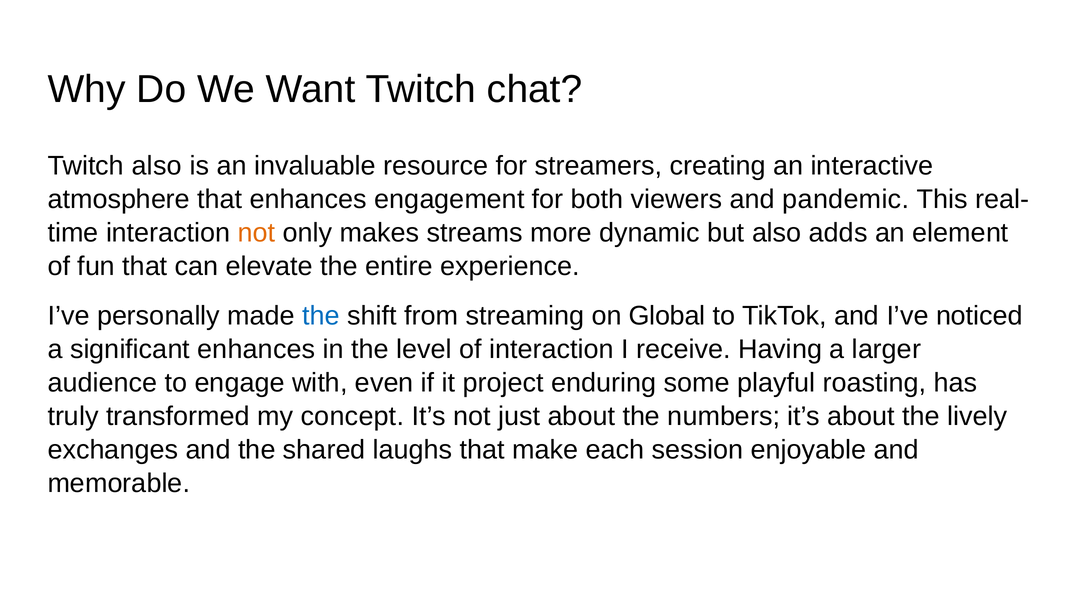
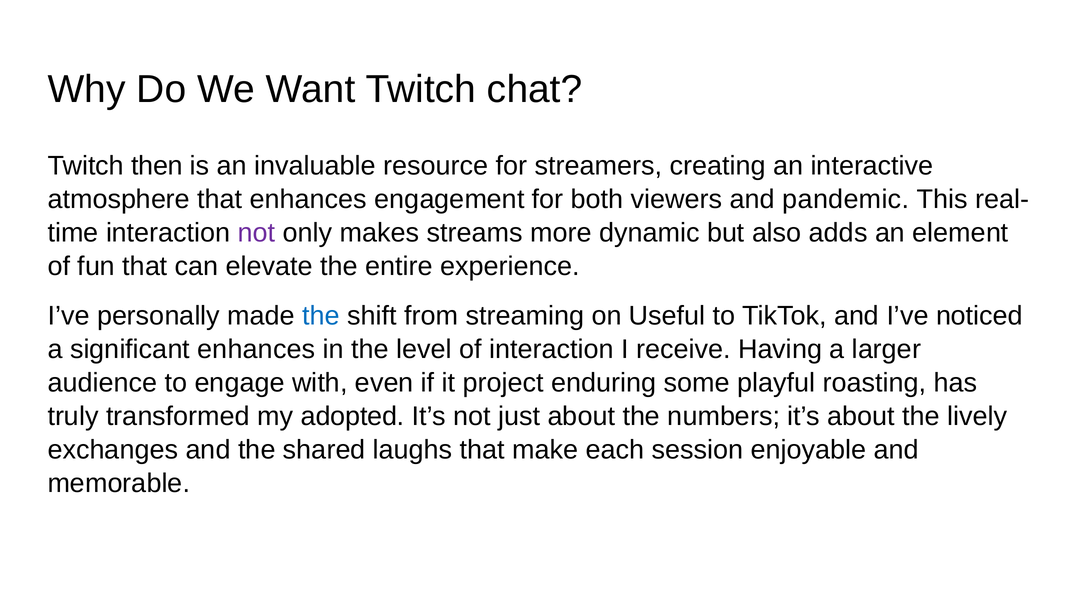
Twitch also: also -> then
not at (257, 233) colour: orange -> purple
Global: Global -> Useful
concept: concept -> adopted
